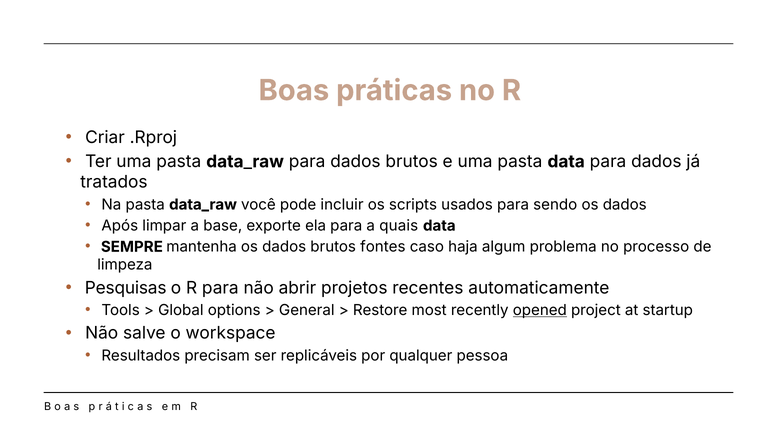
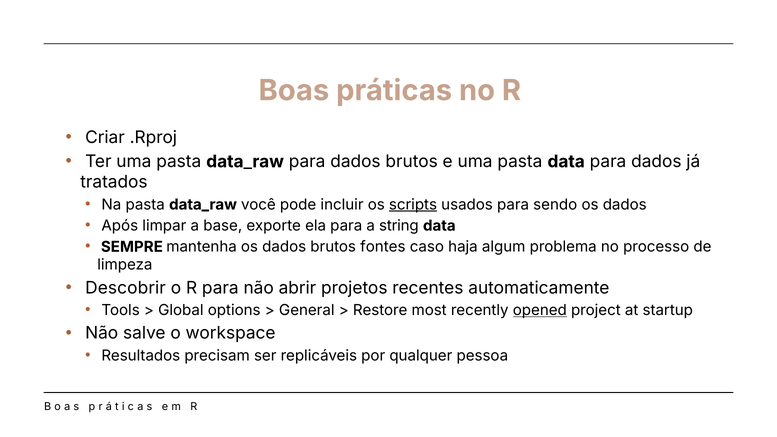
scripts underline: none -> present
quais: quais -> string
Pesquisas: Pesquisas -> Descobrir
